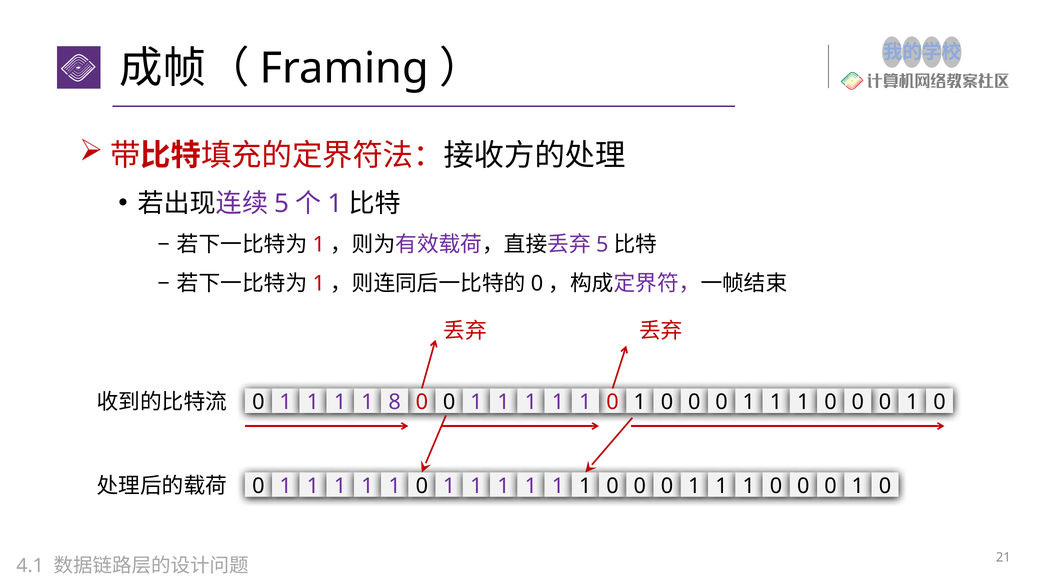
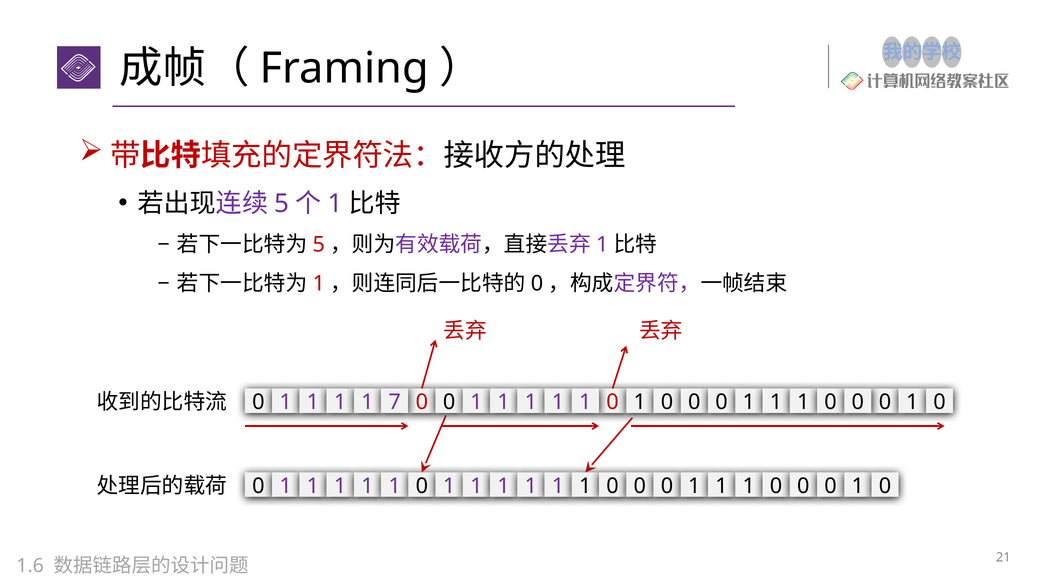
1 at (319, 245): 1 -> 5
5 at (602, 245): 5 -> 1
8: 8 -> 7
4.1: 4.1 -> 1.6
